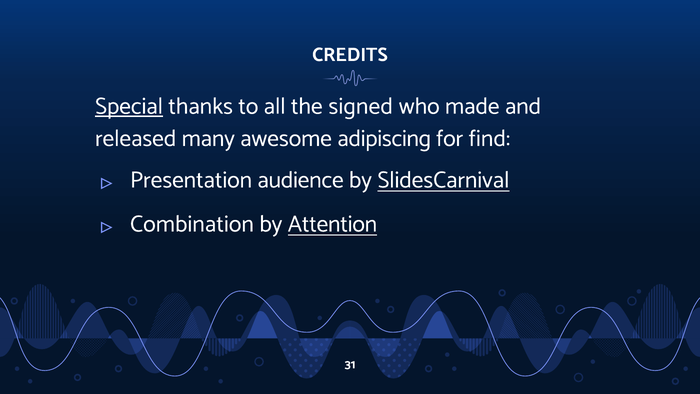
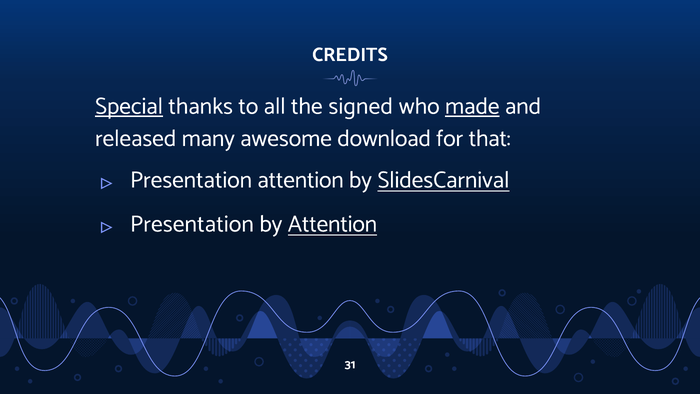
made underline: none -> present
adipiscing: adipiscing -> download
find: find -> that
Presentation audience: audience -> attention
Combination at (192, 224): Combination -> Presentation
